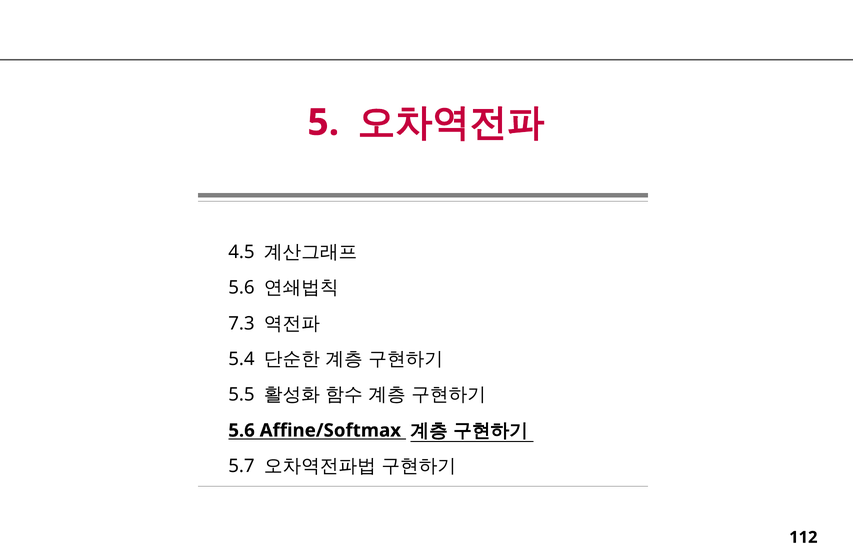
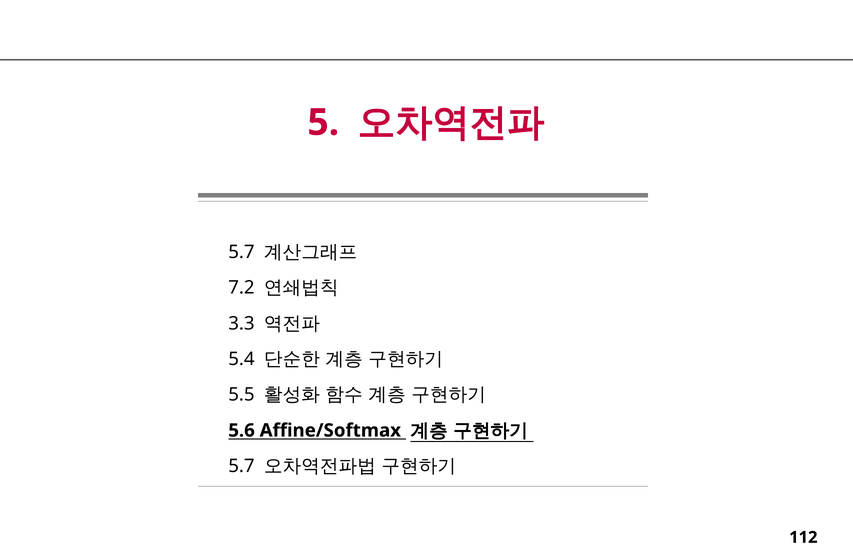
4.5 at (241, 252): 4.5 -> 5.7
5.6 at (241, 288): 5.6 -> 7.2
7.3: 7.3 -> 3.3
